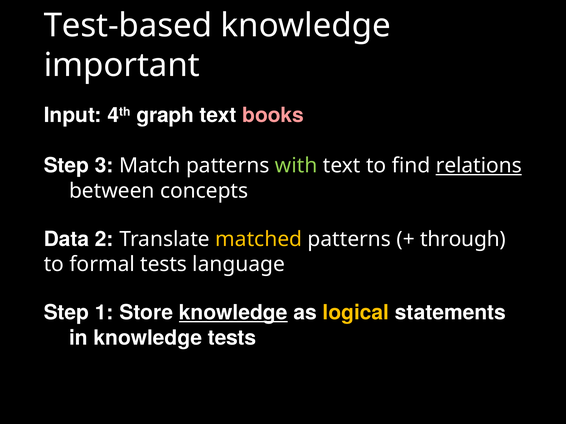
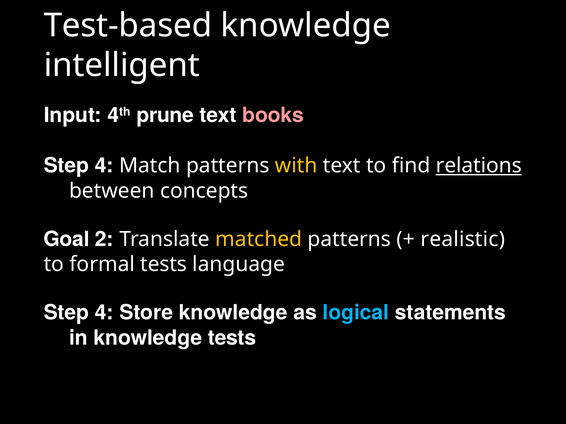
important: important -> intelligent
graph: graph -> prune
3 at (104, 166): 3 -> 4
with colour: light green -> yellow
Data: Data -> Goal
through: through -> realistic
1 at (104, 313): 1 -> 4
knowledge at (233, 313) underline: present -> none
logical colour: yellow -> light blue
